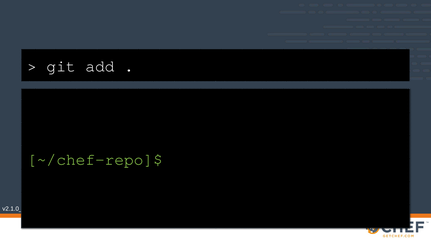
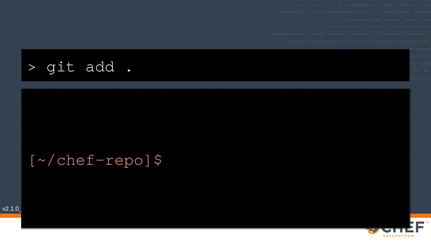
~/chef-repo]$ colour: light green -> pink
